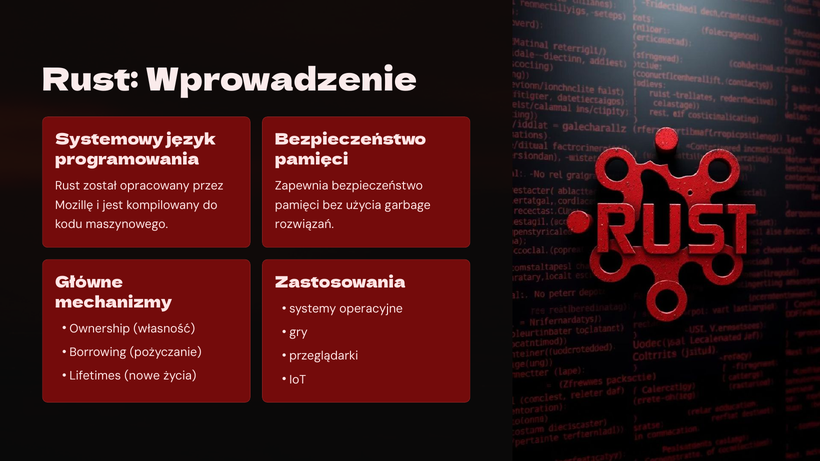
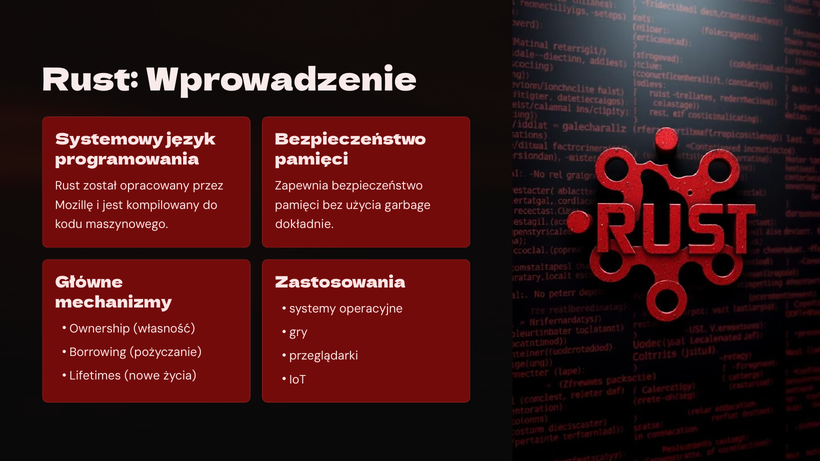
rozwiązań: rozwiązań -> dokładnie
